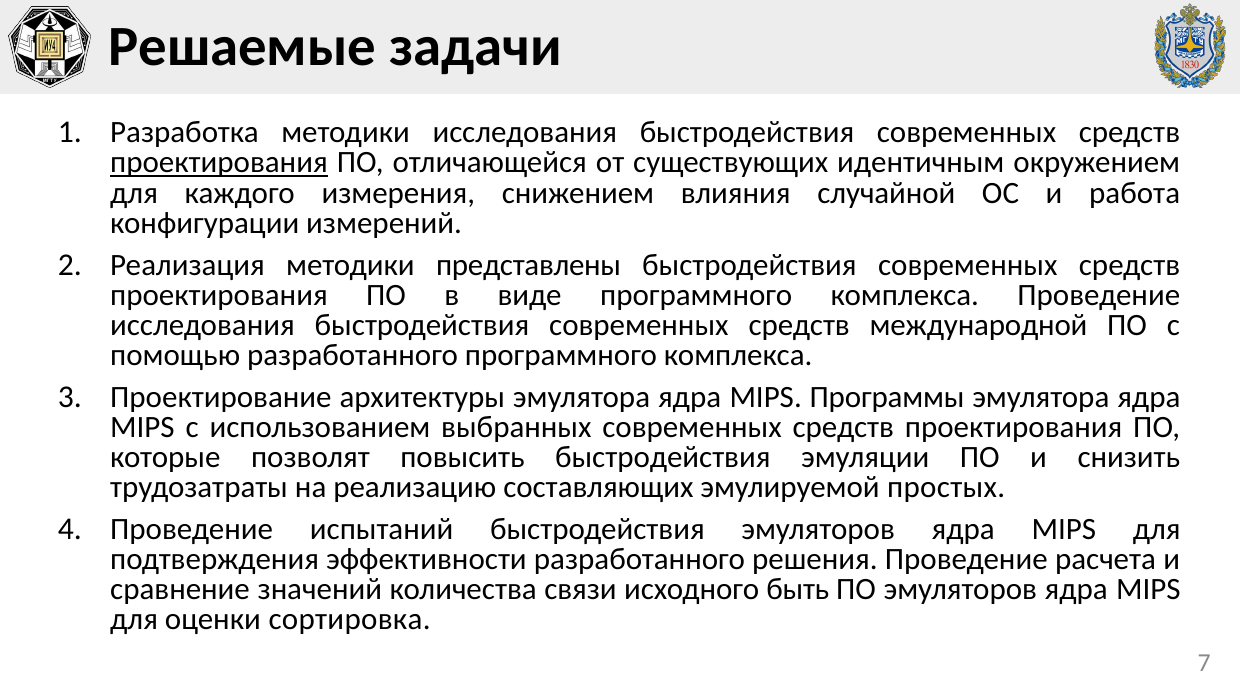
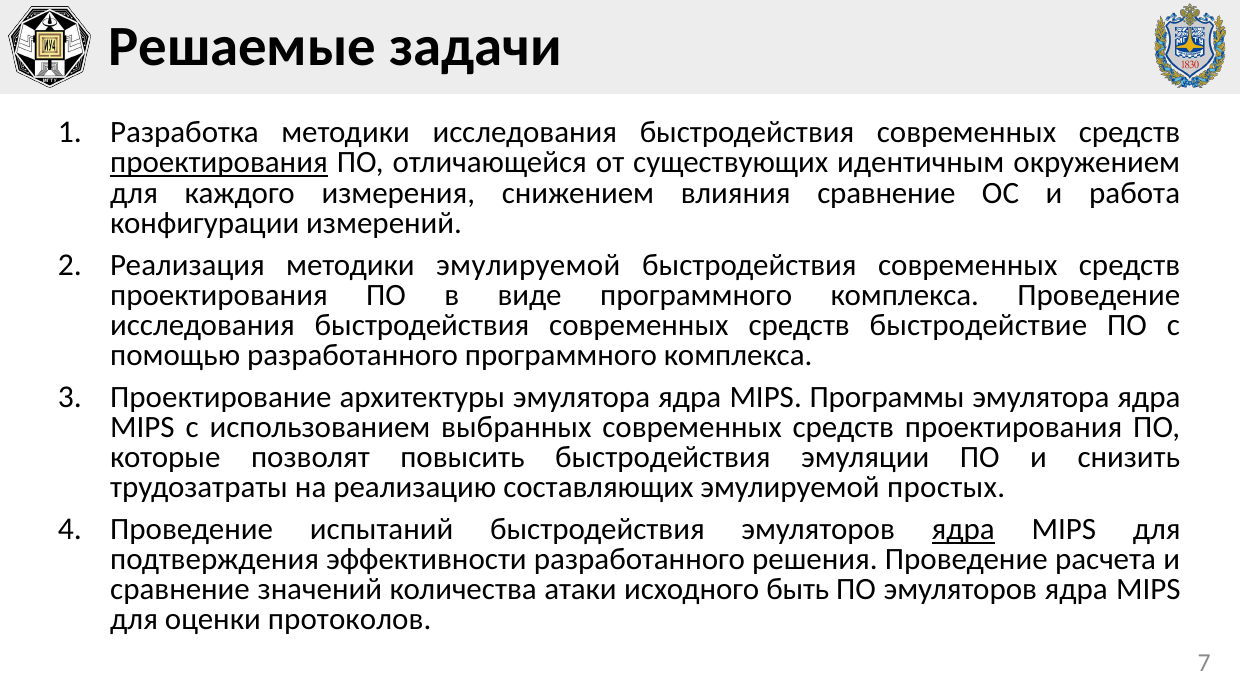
влияния случайной: случайной -> сравнение
методики представлены: представлены -> эмулируемой
международной: международной -> быстродействие
ядра at (963, 529) underline: none -> present
связи: связи -> атаки
сортировка: сортировка -> протоколов
